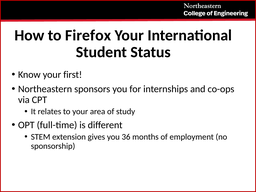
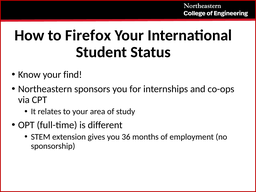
first: first -> find
